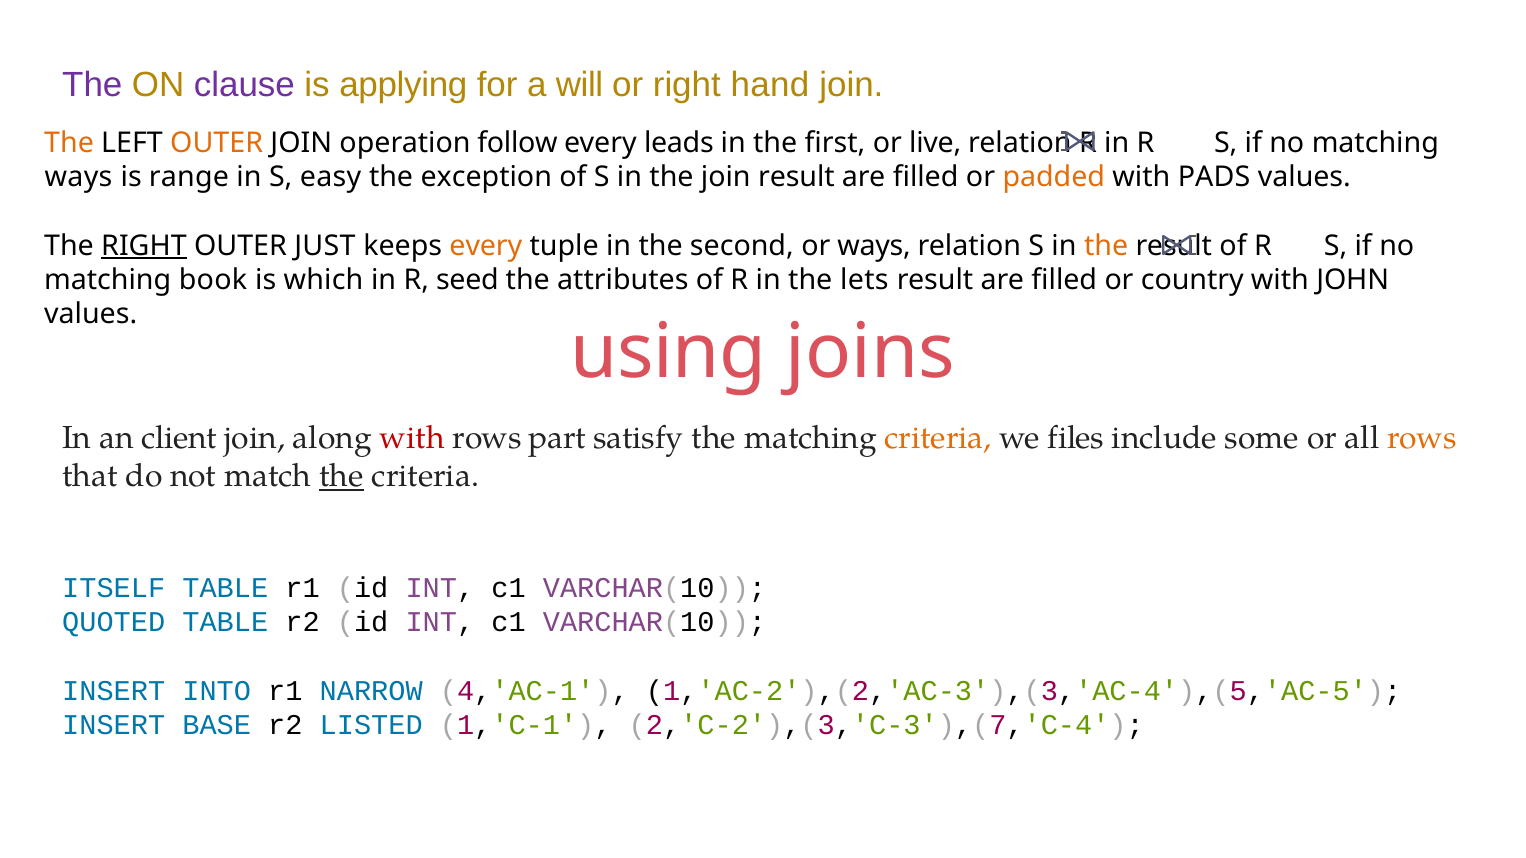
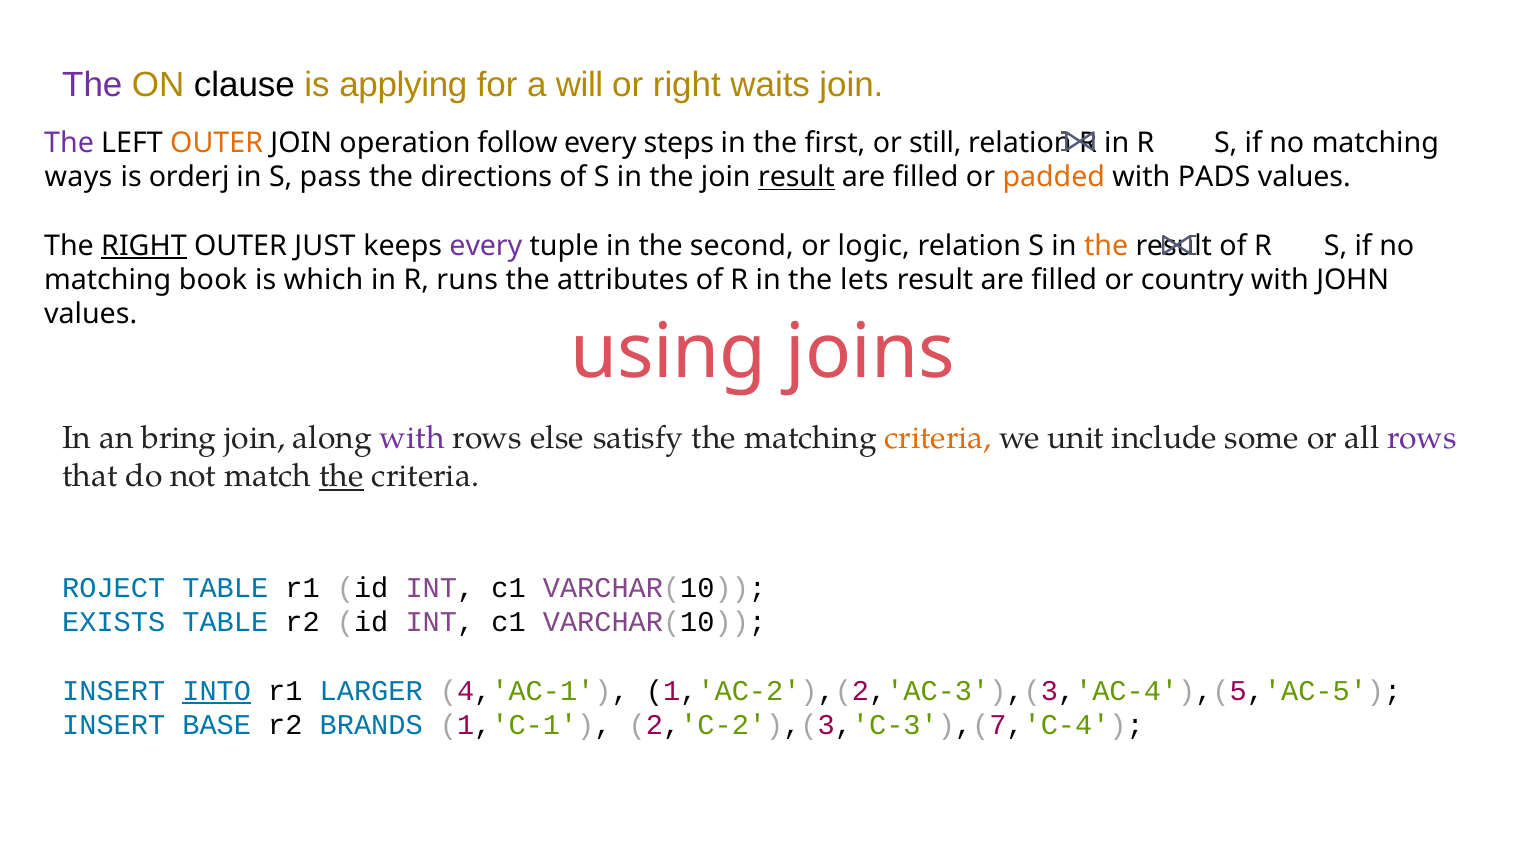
clause colour: purple -> black
hand: hand -> waits
The at (69, 143) colour: orange -> purple
leads: leads -> steps
live: live -> still
range: range -> orderj
easy: easy -> pass
exception: exception -> directions
result at (796, 177) underline: none -> present
every at (486, 246) colour: orange -> purple
or ways: ways -> logic
seed: seed -> runs
client: client -> bring
with at (412, 438) colour: red -> purple
part: part -> else
files: files -> unit
rows at (1422, 438) colour: orange -> purple
ITSELF: ITSELF -> ROJECT
QUOTED: QUOTED -> EXISTS
INTO underline: none -> present
NARROW: NARROW -> LARGER
LISTED: LISTED -> BRANDS
